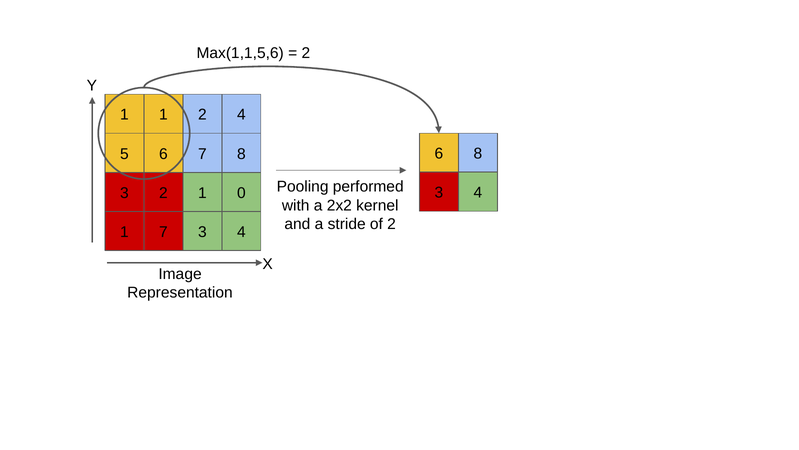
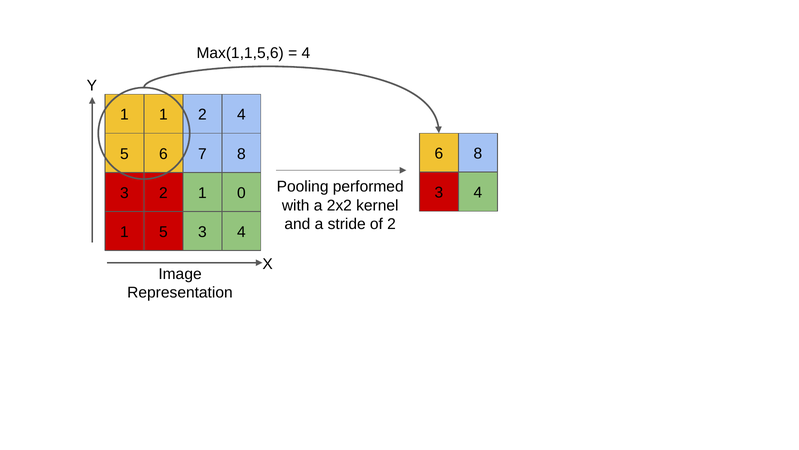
2 at (306, 53): 2 -> 4
1 7: 7 -> 5
